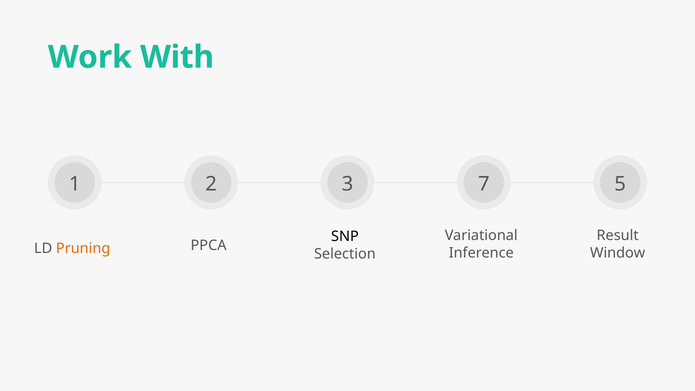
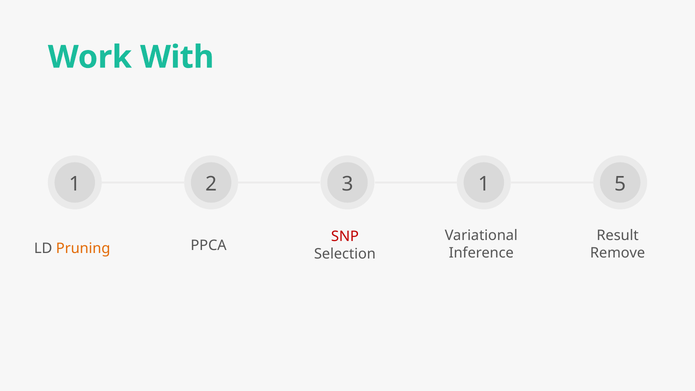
3 7: 7 -> 1
SNP colour: black -> red
Window: Window -> Remove
